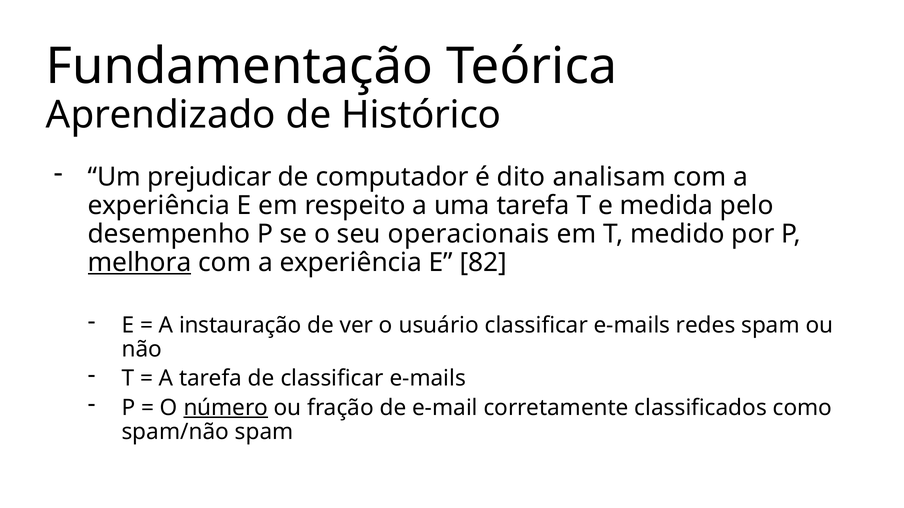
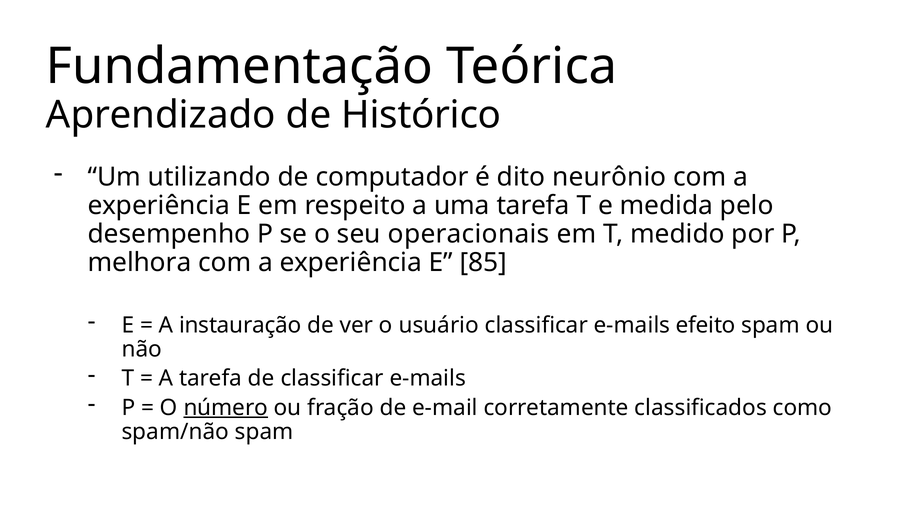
prejudicar: prejudicar -> utilizando
analisam: analisam -> neurônio
melhora underline: present -> none
82: 82 -> 85
redes: redes -> efeito
